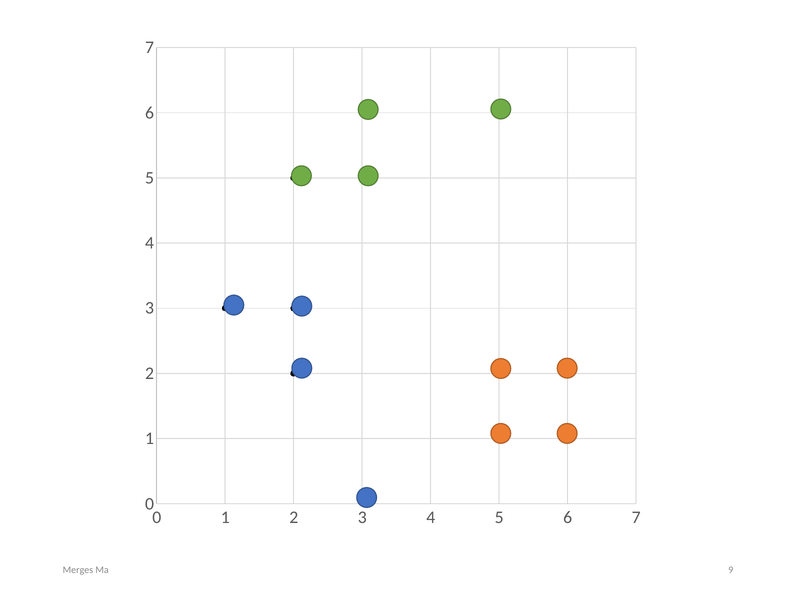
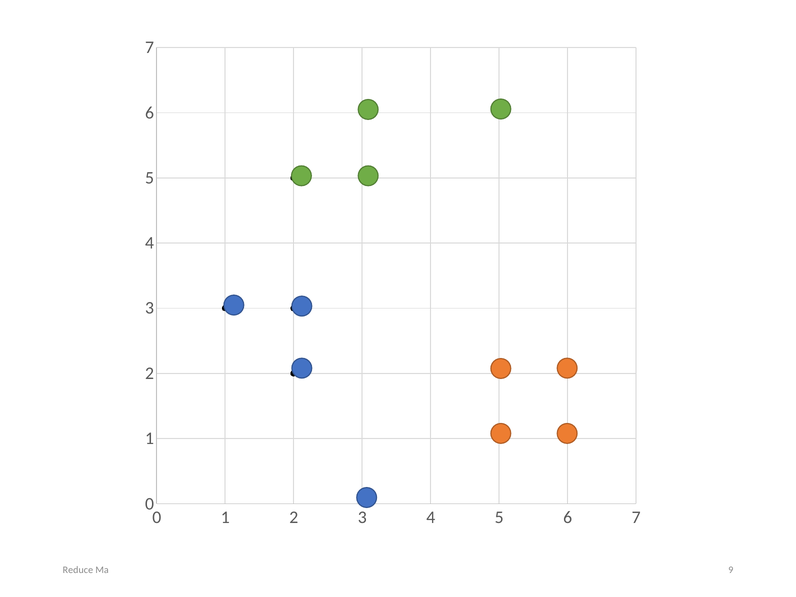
Merges: Merges -> Reduce
